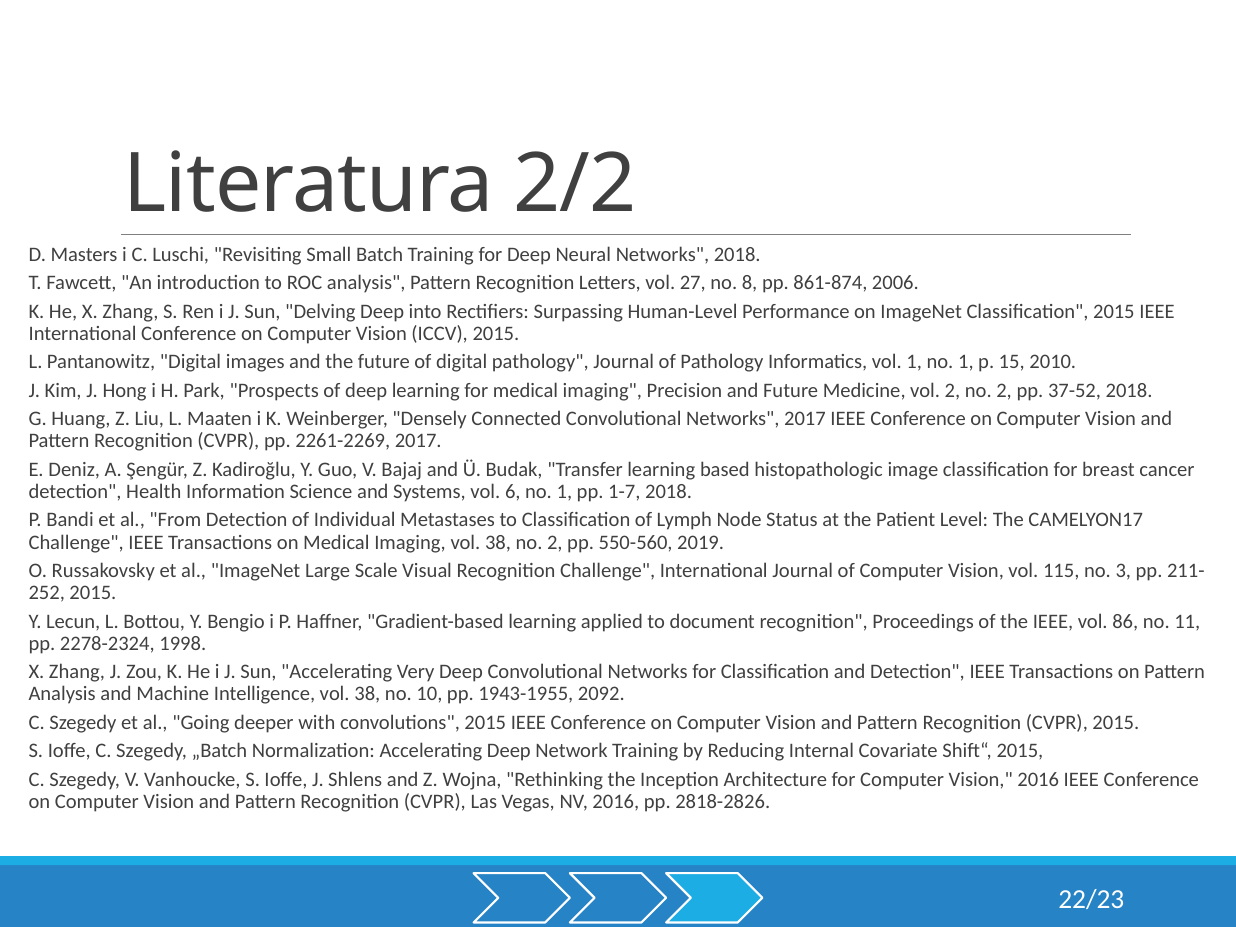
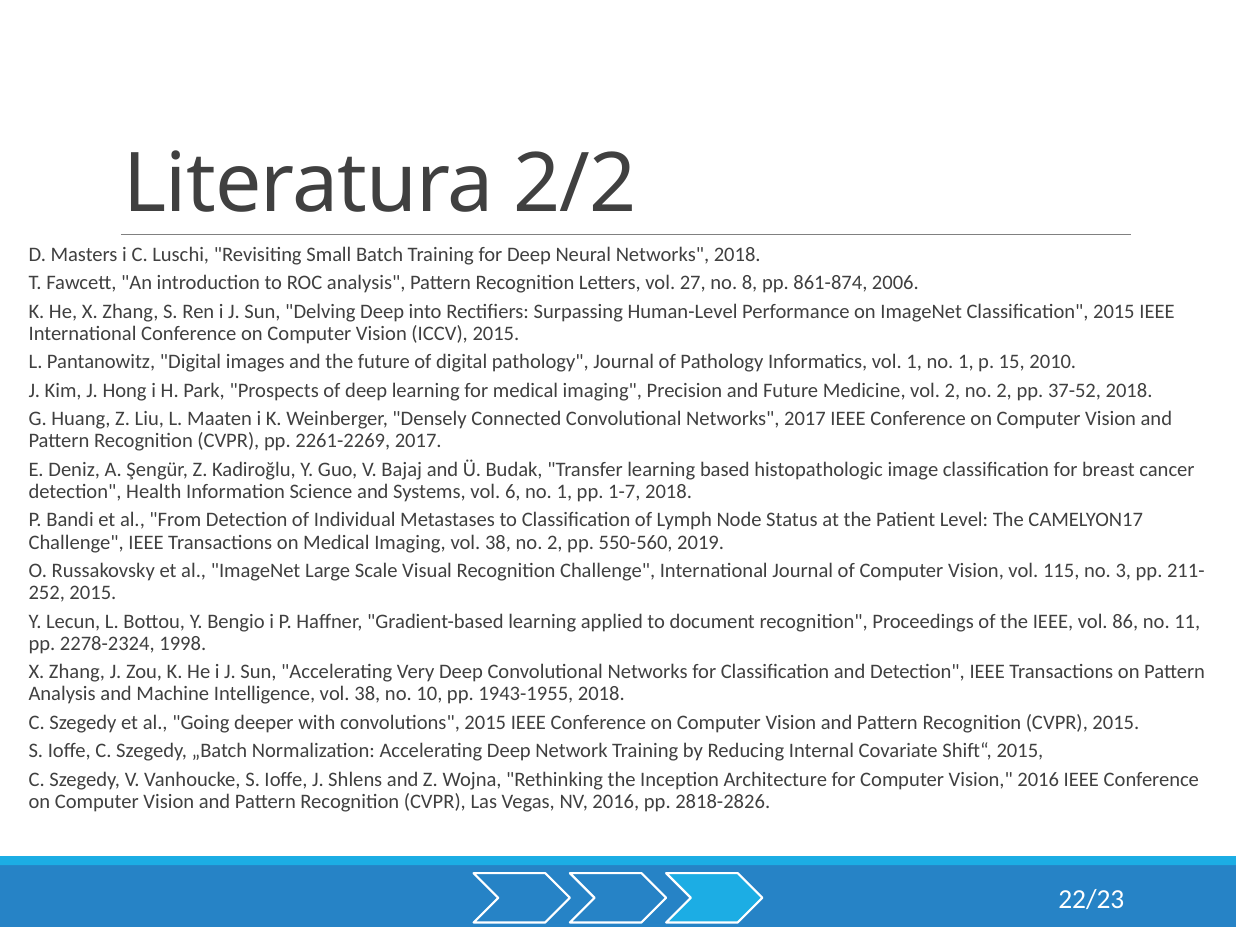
1943-1955 2092: 2092 -> 2018
